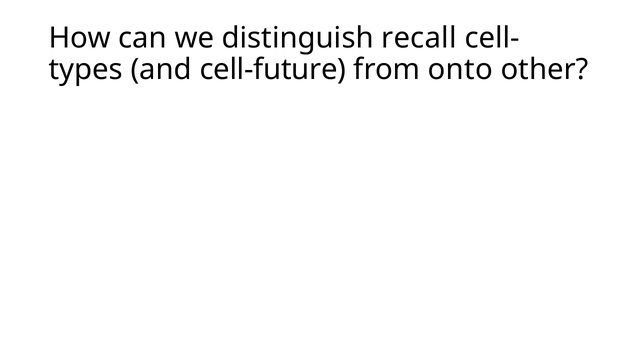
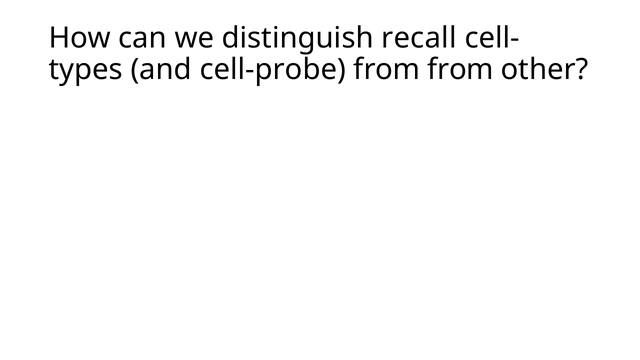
cell-future: cell-future -> cell-probe
from onto: onto -> from
